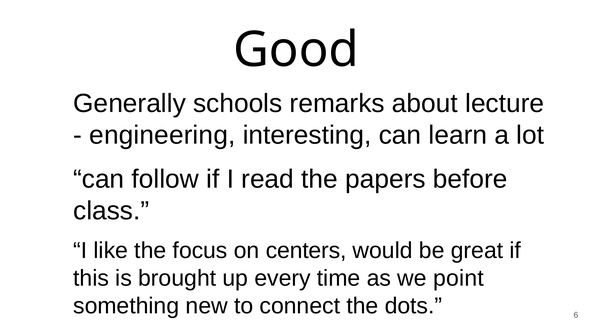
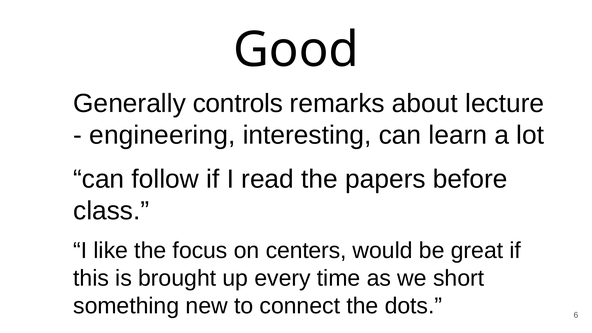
schools: schools -> controls
point: point -> short
